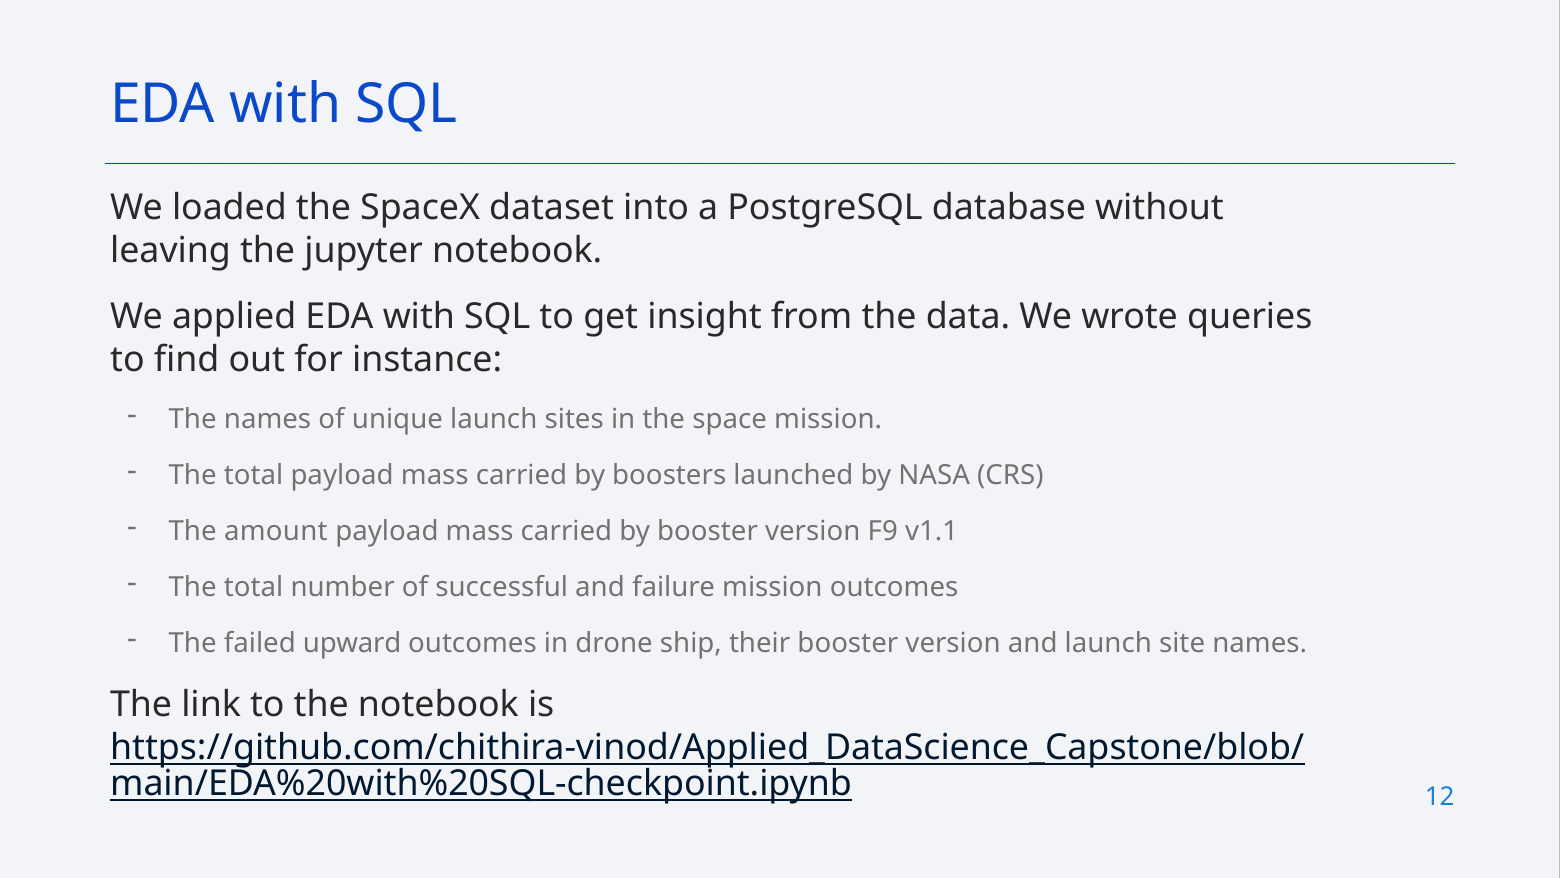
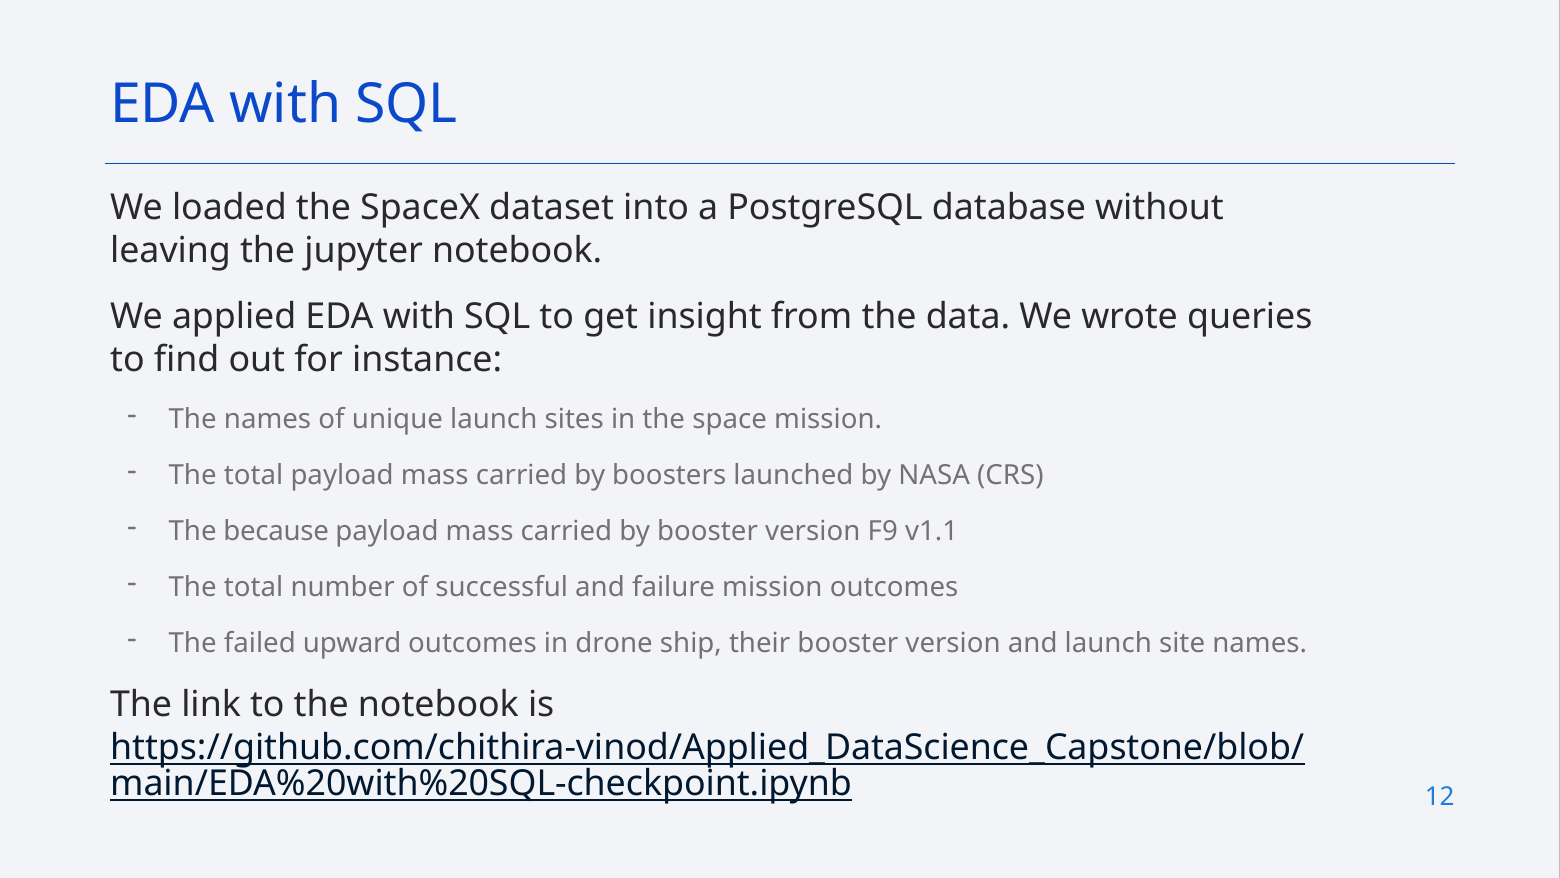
amount: amount -> because
